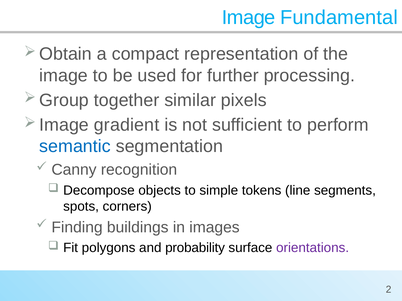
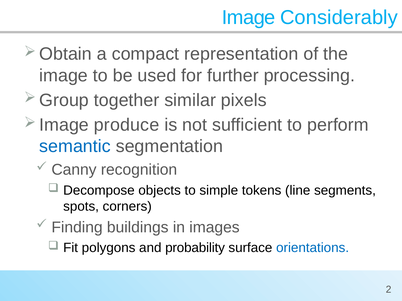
Fundamental: Fundamental -> Considerably
gradient: gradient -> produce
orientations colour: purple -> blue
